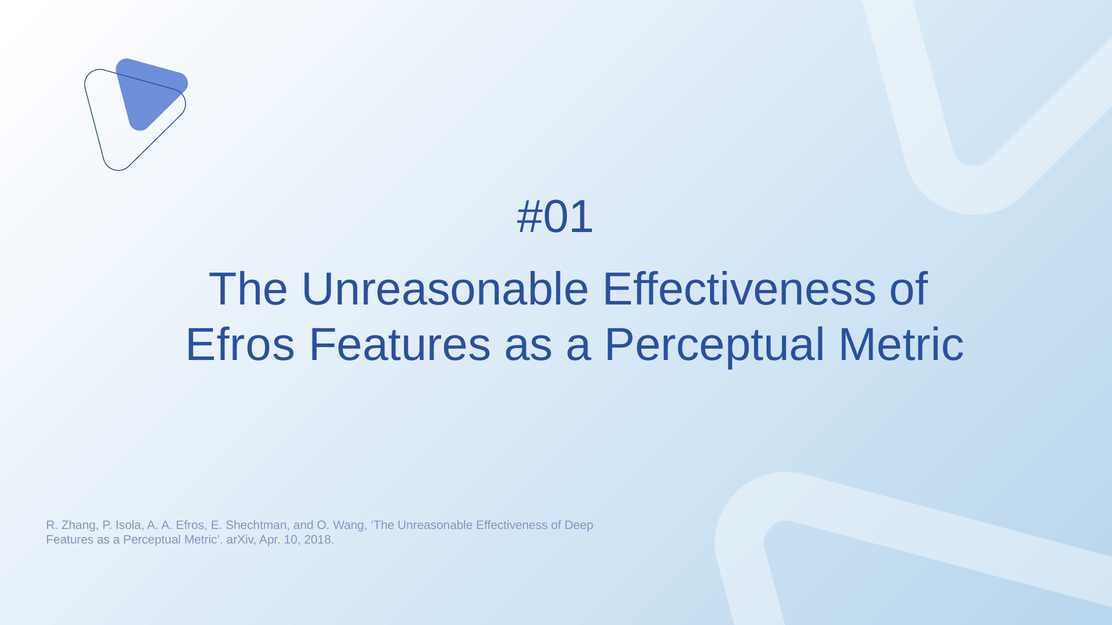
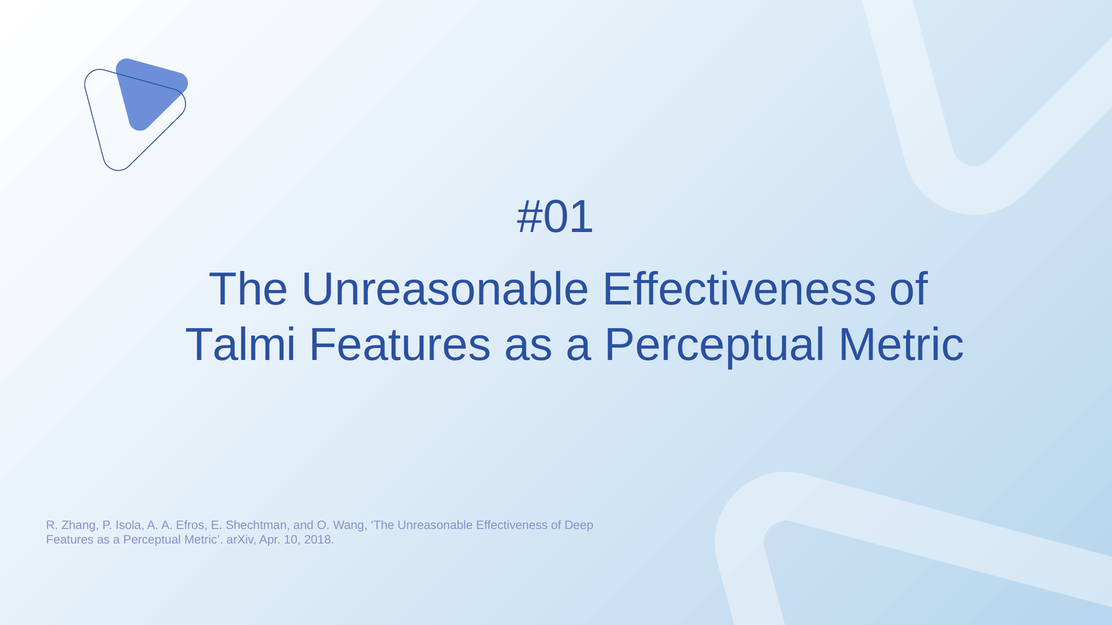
Efros at (240, 345): Efros -> Talmi
